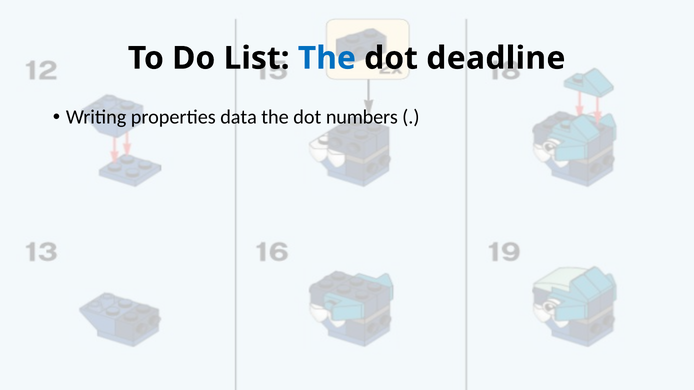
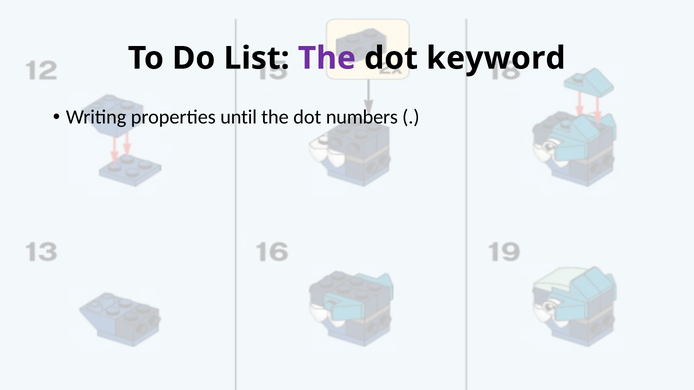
The at (327, 58) colour: blue -> purple
deadline: deadline -> keyword
data: data -> until
